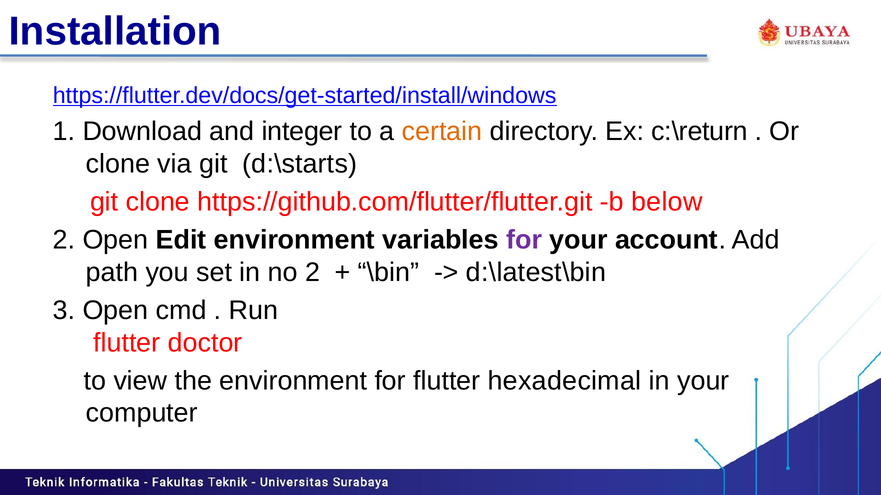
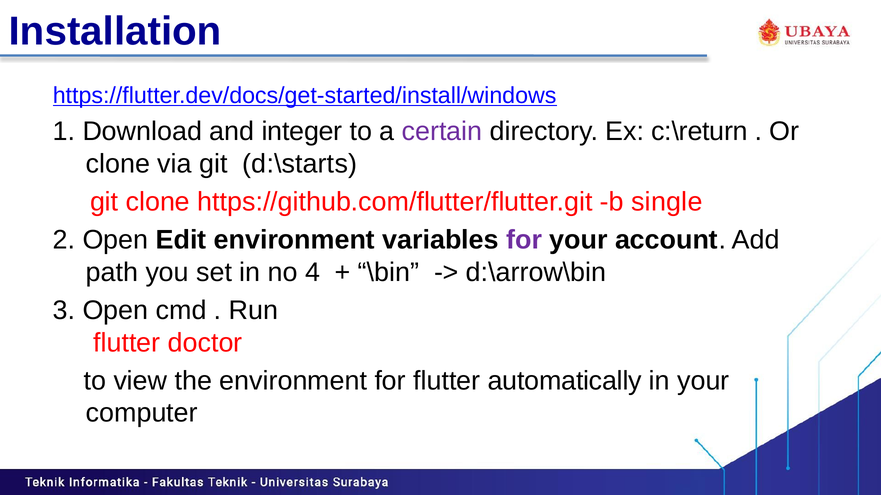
certain colour: orange -> purple
below: below -> single
no 2: 2 -> 4
d:\latest\bin: d:\latest\bin -> d:\arrow\bin
hexadecimal: hexadecimal -> automatically
